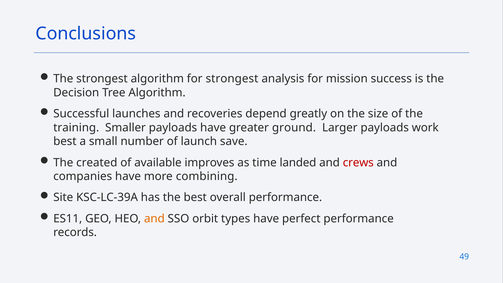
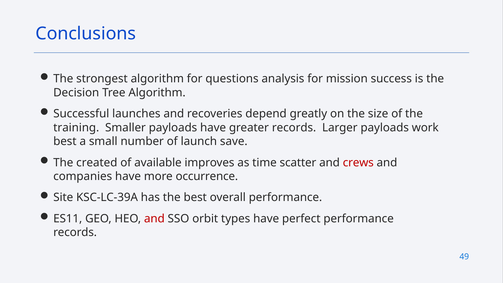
for strongest: strongest -> questions
greater ground: ground -> records
landed: landed -> scatter
combining: combining -> occurrence
and at (154, 219) colour: orange -> red
